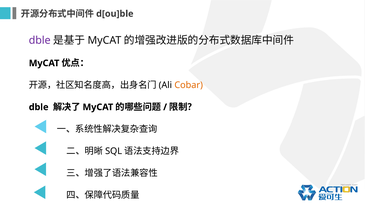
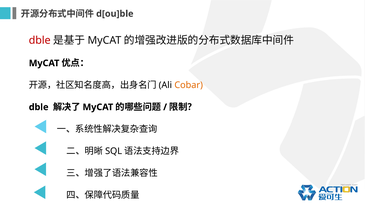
dble at (40, 40) colour: purple -> red
